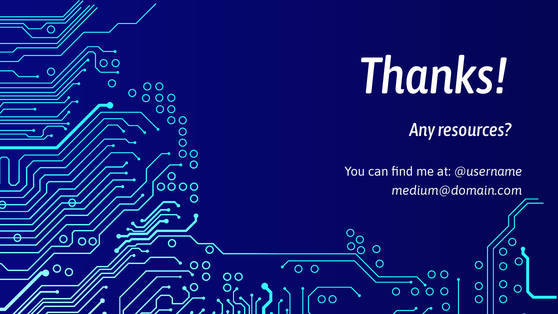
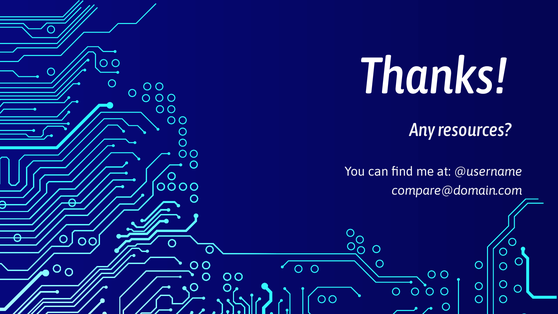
medium@domain.com: medium@domain.com -> compare@domain.com
